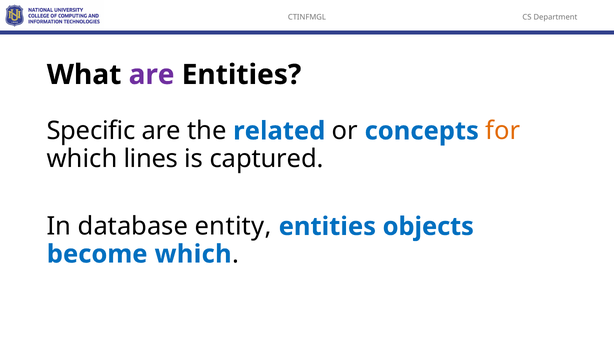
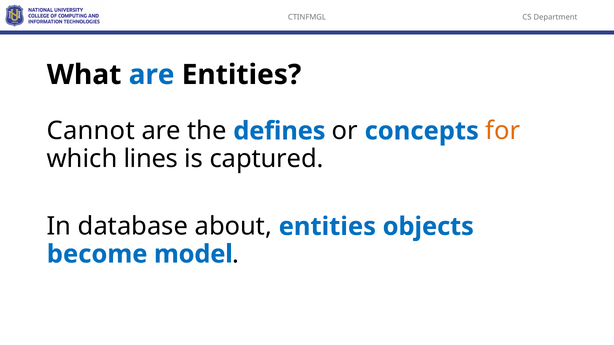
are at (152, 75) colour: purple -> blue
Specific: Specific -> Cannot
related: related -> defines
entity: entity -> about
become which: which -> model
